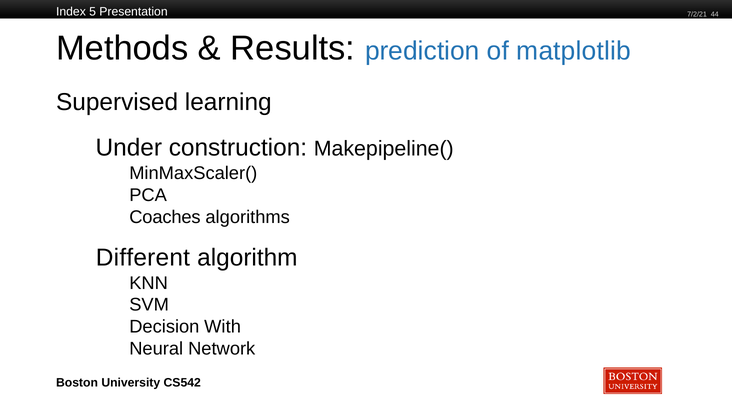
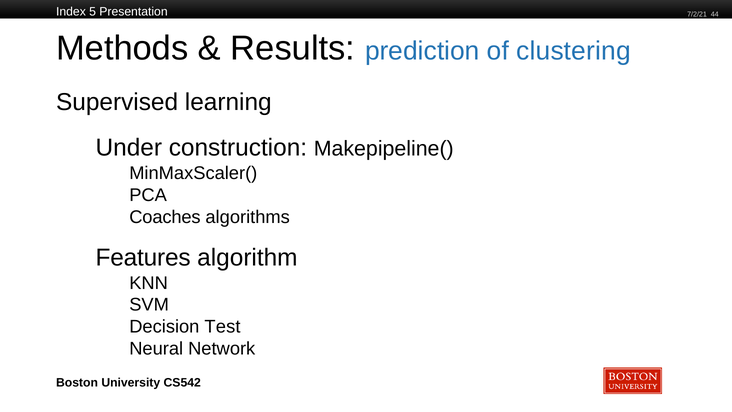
matplotlib: matplotlib -> clustering
Different: Different -> Features
With: With -> Test
